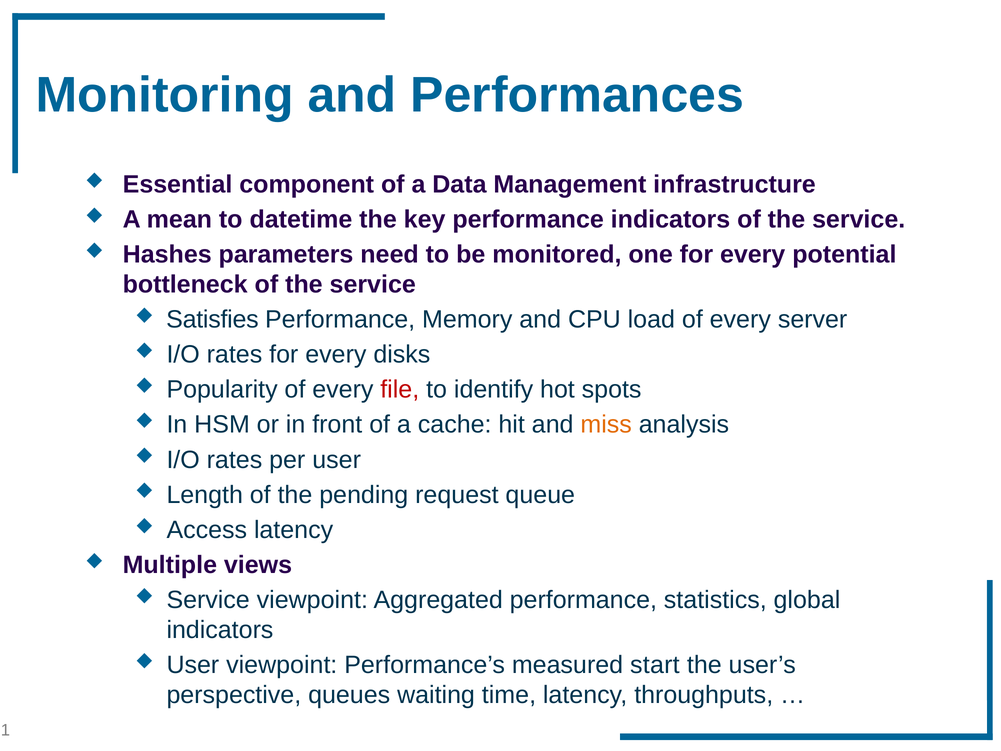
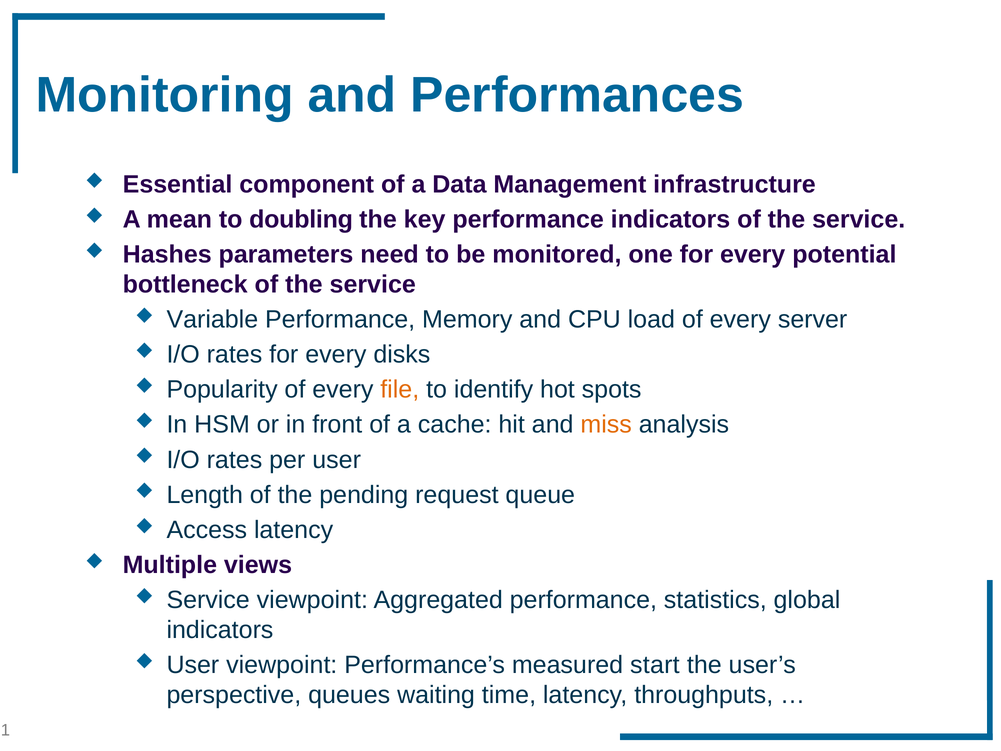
datetime: datetime -> doubling
Satisfies: Satisfies -> Variable
file colour: red -> orange
